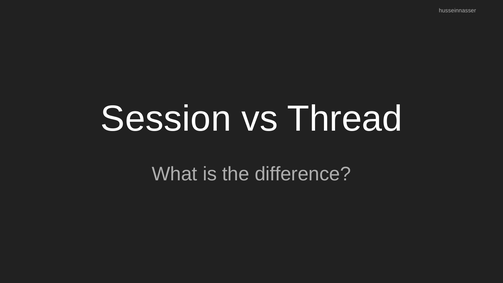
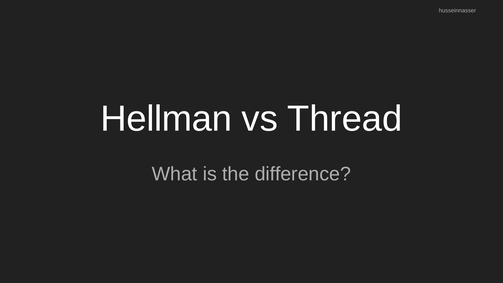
Session: Session -> Hellman
